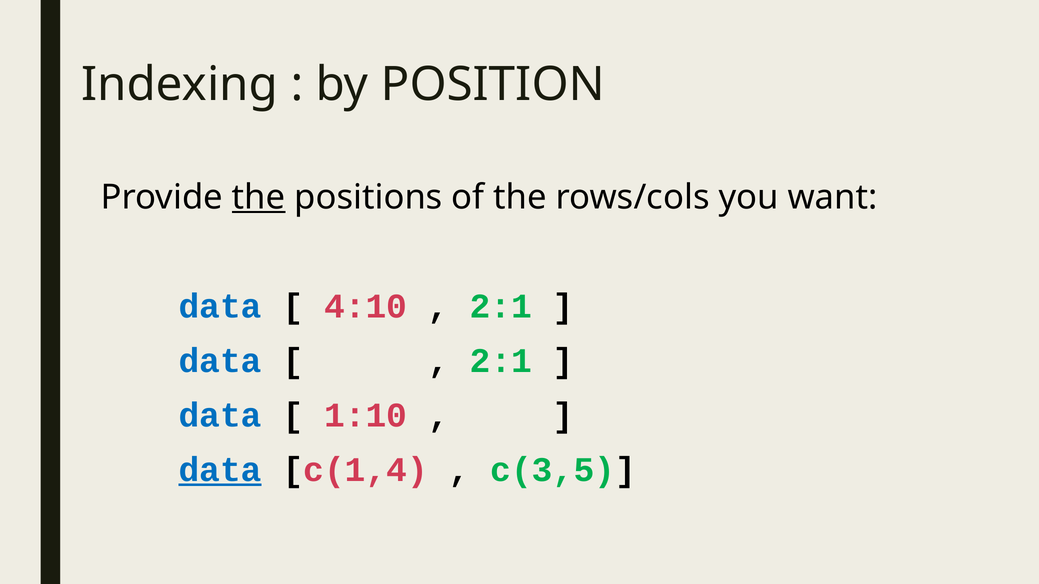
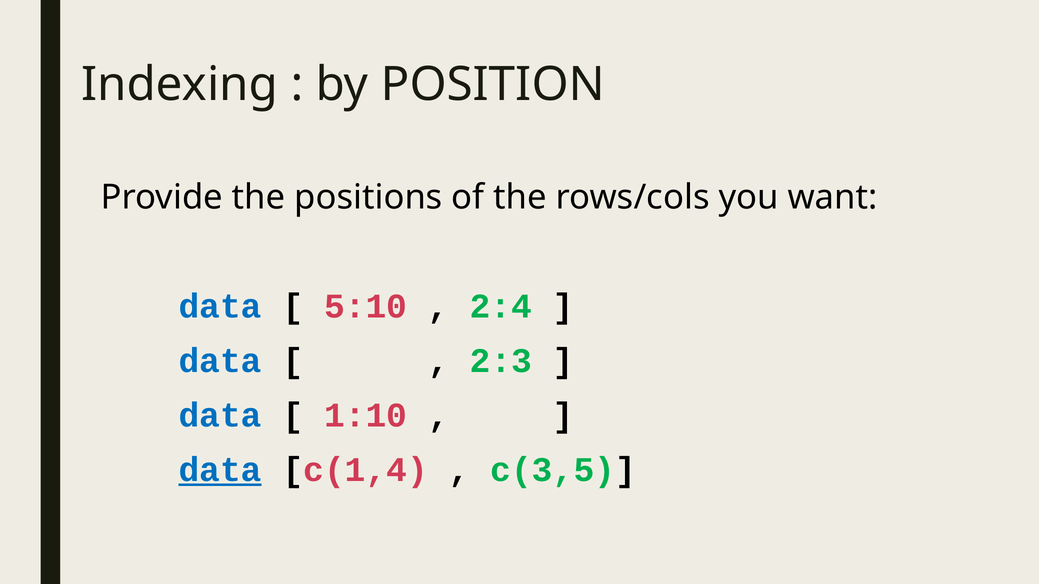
the at (259, 197) underline: present -> none
4:10: 4:10 -> 5:10
2:1 at (501, 306): 2:1 -> 2:4
2:1 at (501, 361): 2:1 -> 2:3
